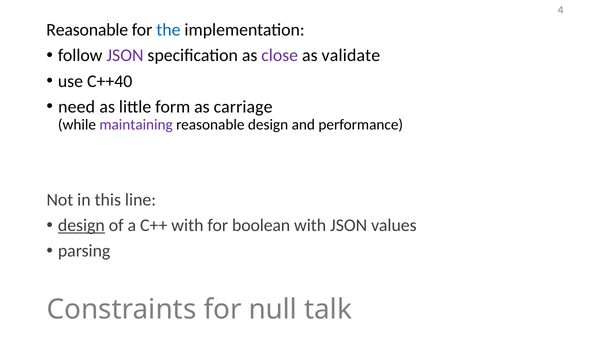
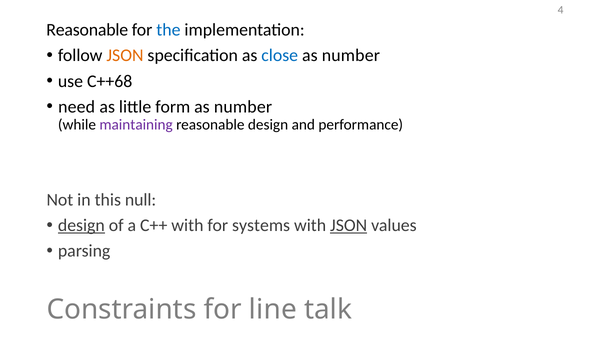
JSON at (125, 56) colour: purple -> orange
close colour: purple -> blue
validate at (351, 56): validate -> number
C++40: C++40 -> C++68
carriage at (243, 107): carriage -> number
line: line -> null
boolean: boolean -> systems
JSON at (349, 226) underline: none -> present
null: null -> line
